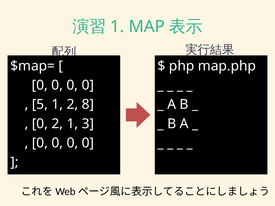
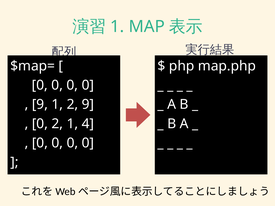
5 at (40, 105): 5 -> 9
2 8: 8 -> 9
3: 3 -> 4
